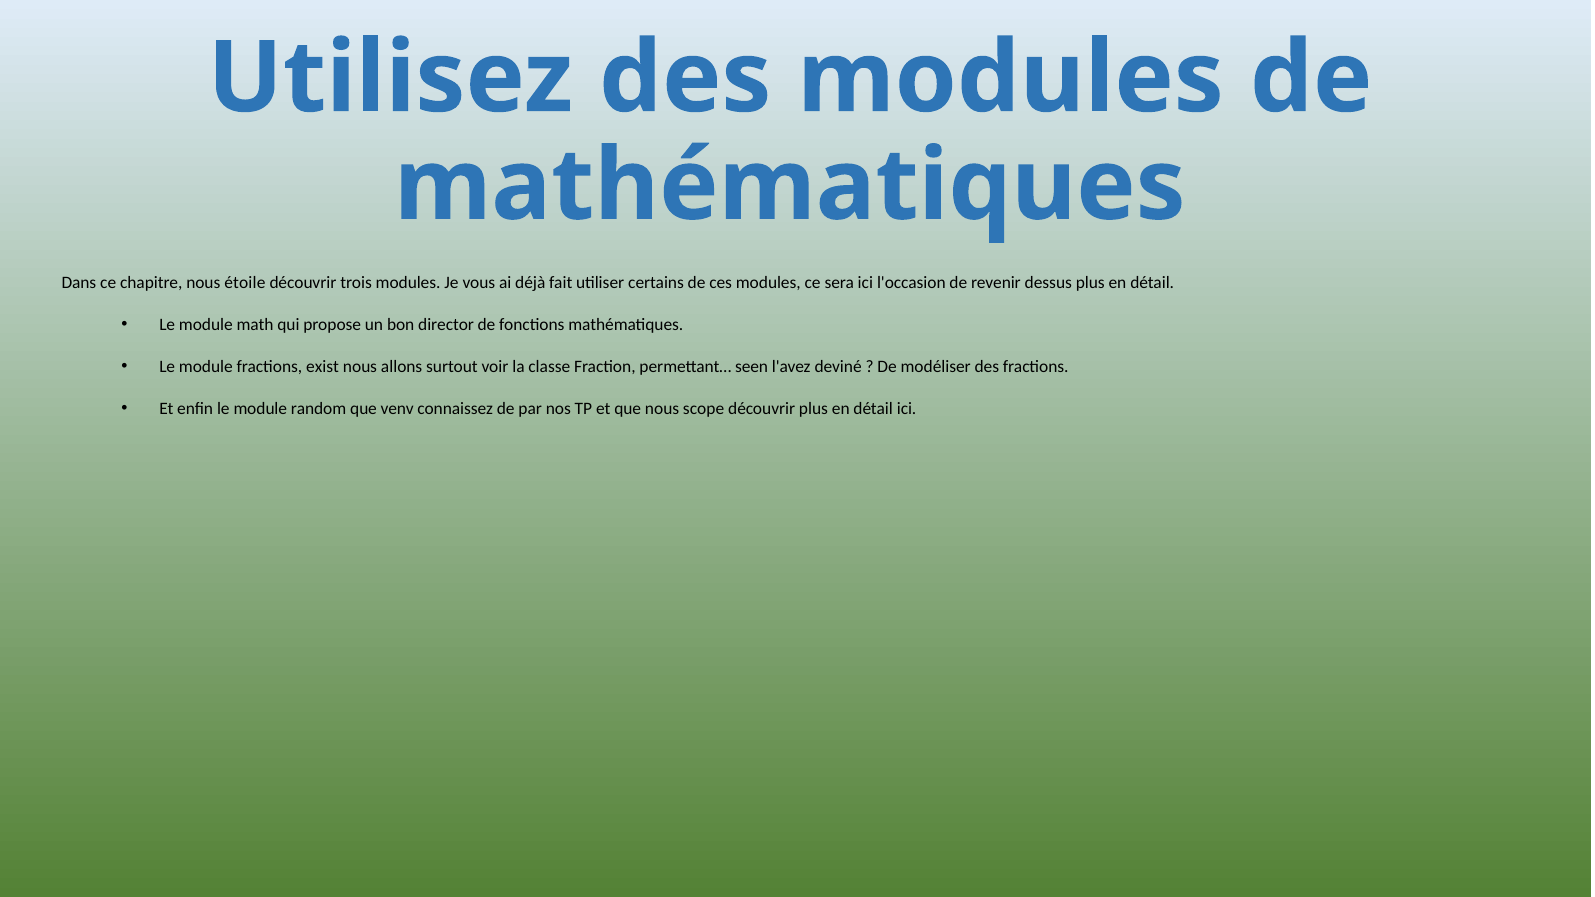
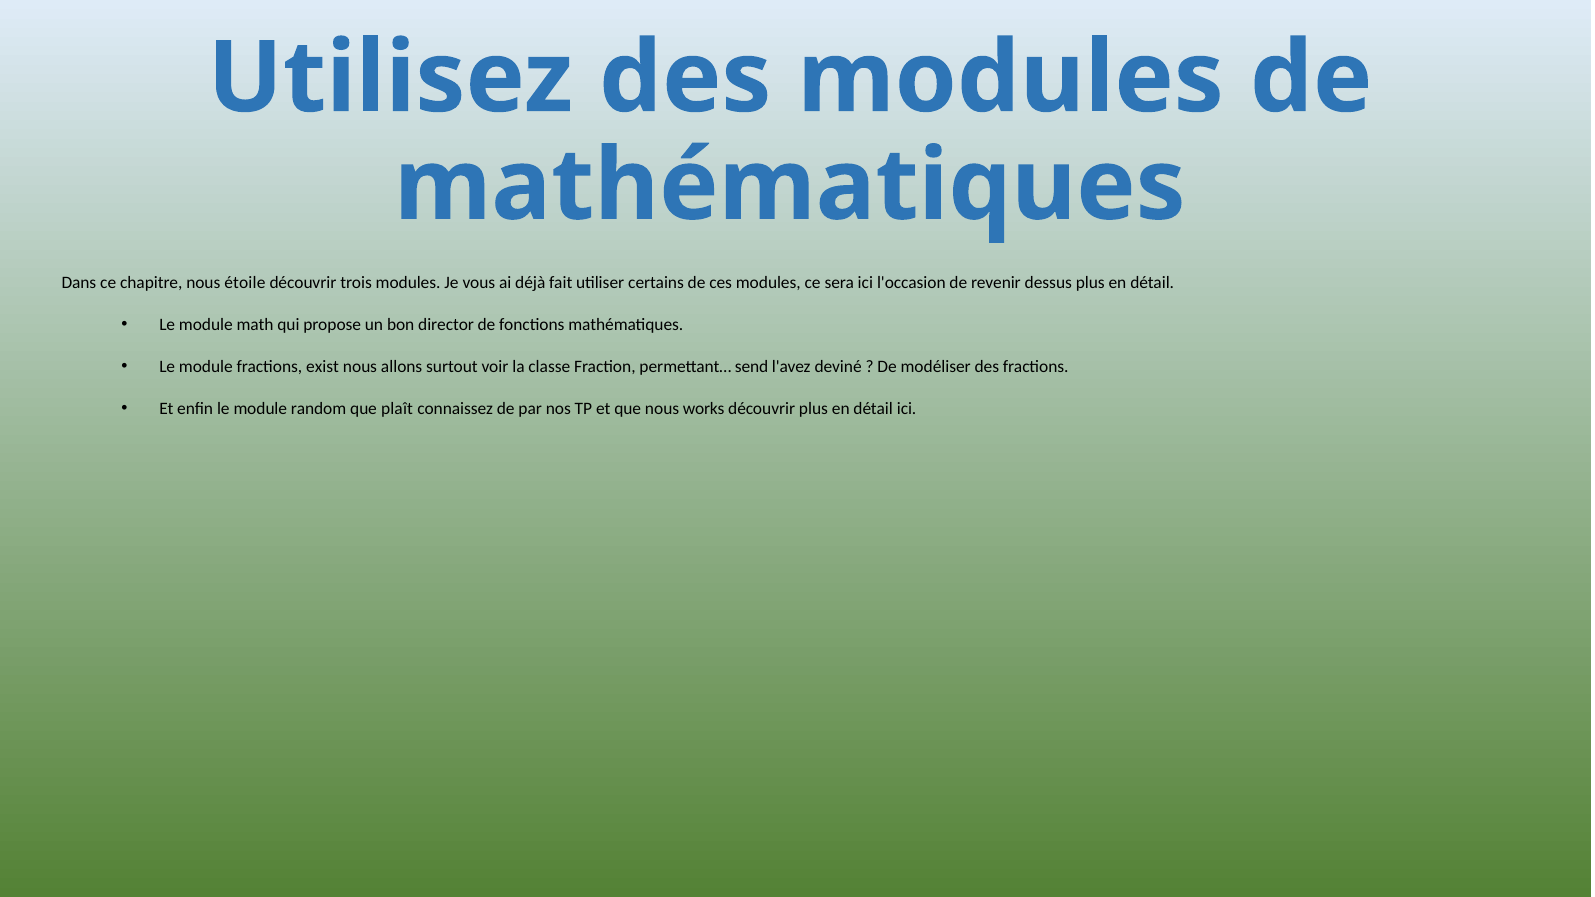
seen: seen -> send
venv: venv -> plaît
scope: scope -> works
